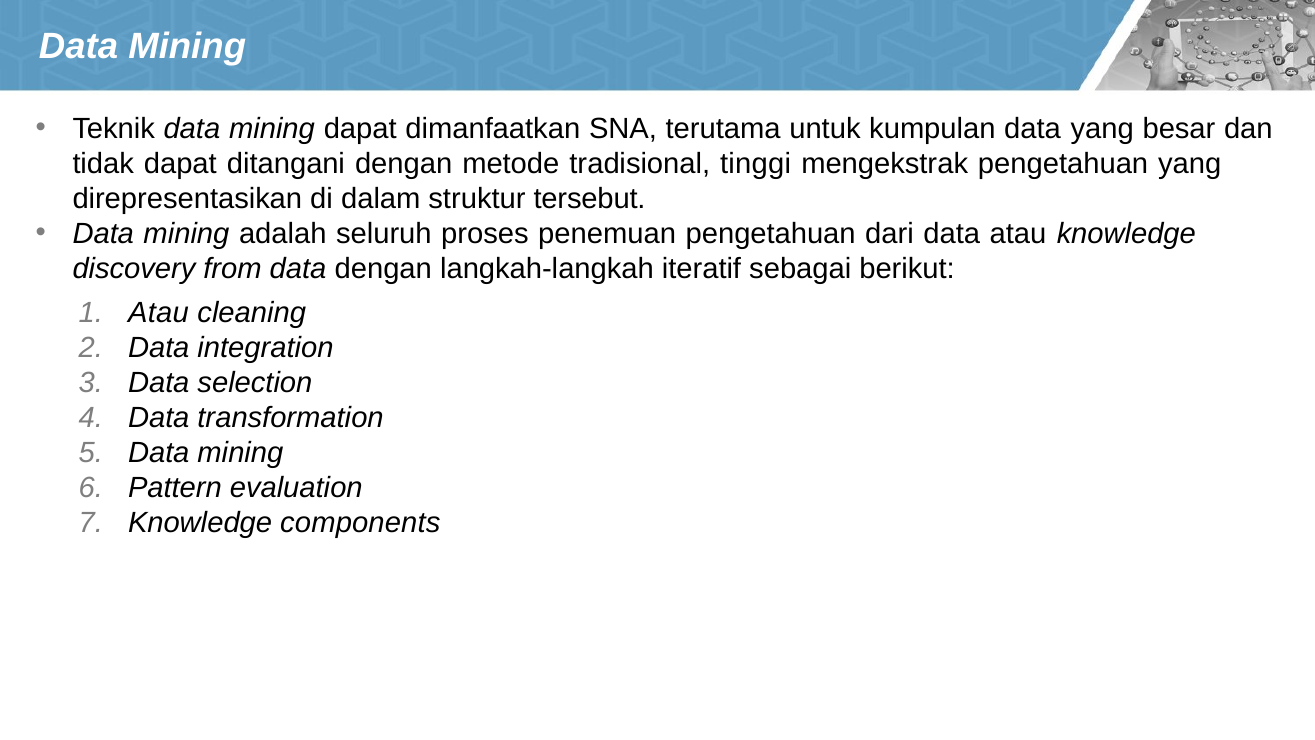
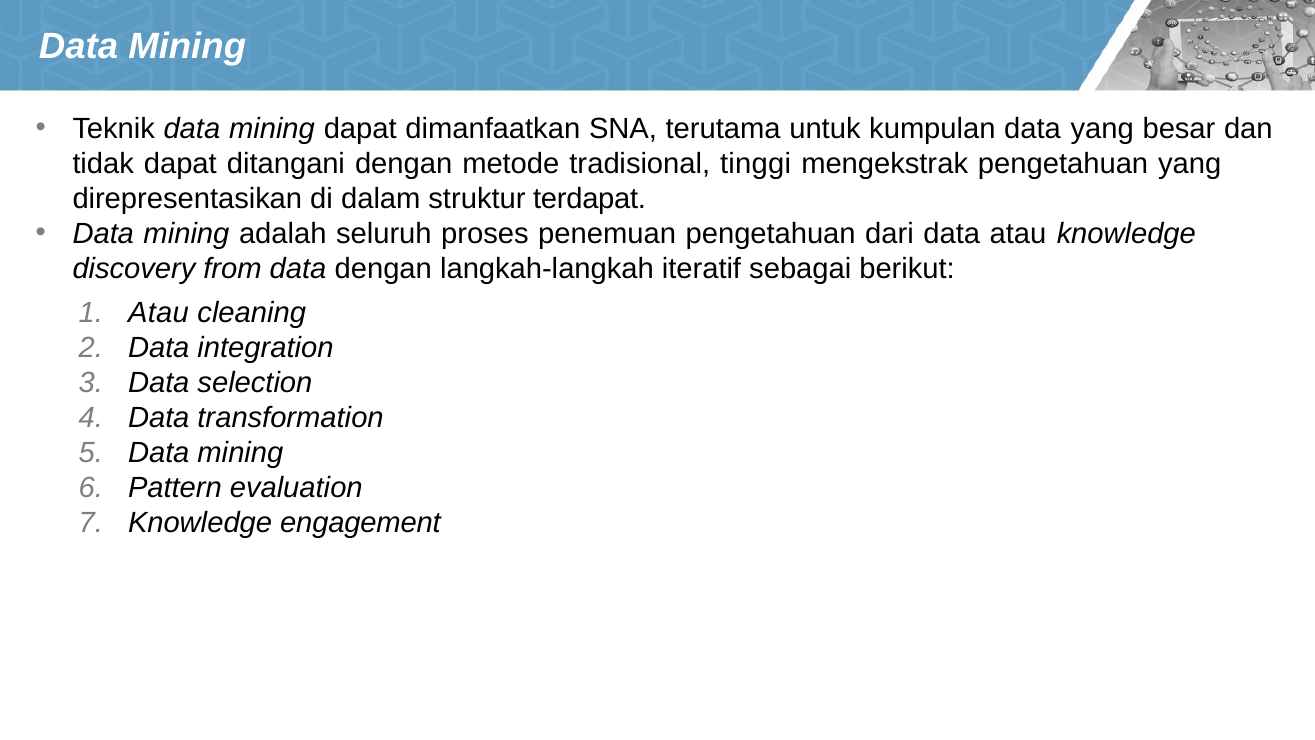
tersebut: tersebut -> terdapat
components: components -> engagement
